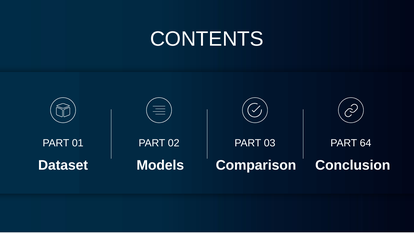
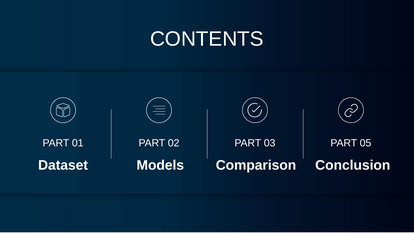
64: 64 -> 05
